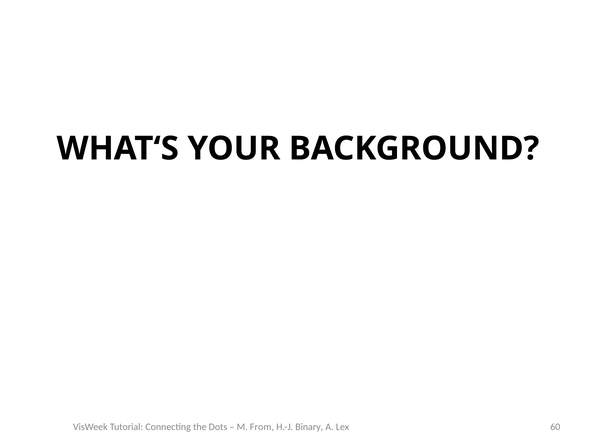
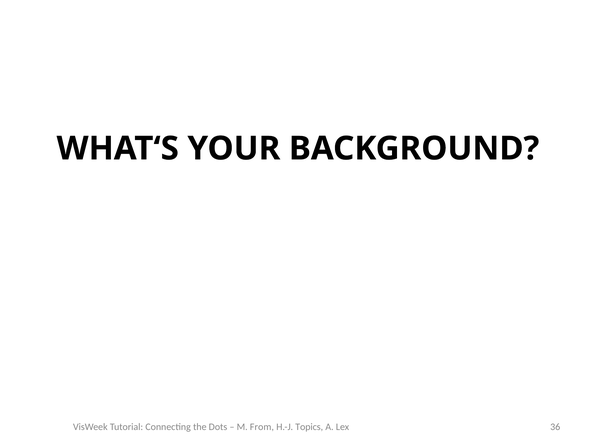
Binary: Binary -> Topics
60: 60 -> 36
